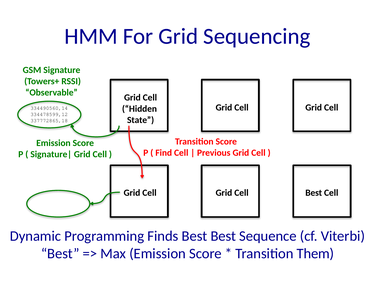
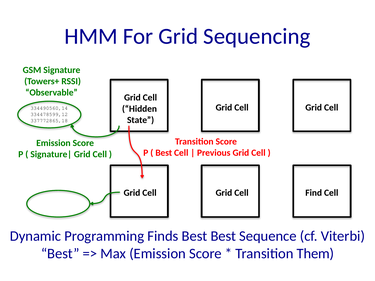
Find at (164, 153): Find -> Best
Best at (314, 193): Best -> Find
